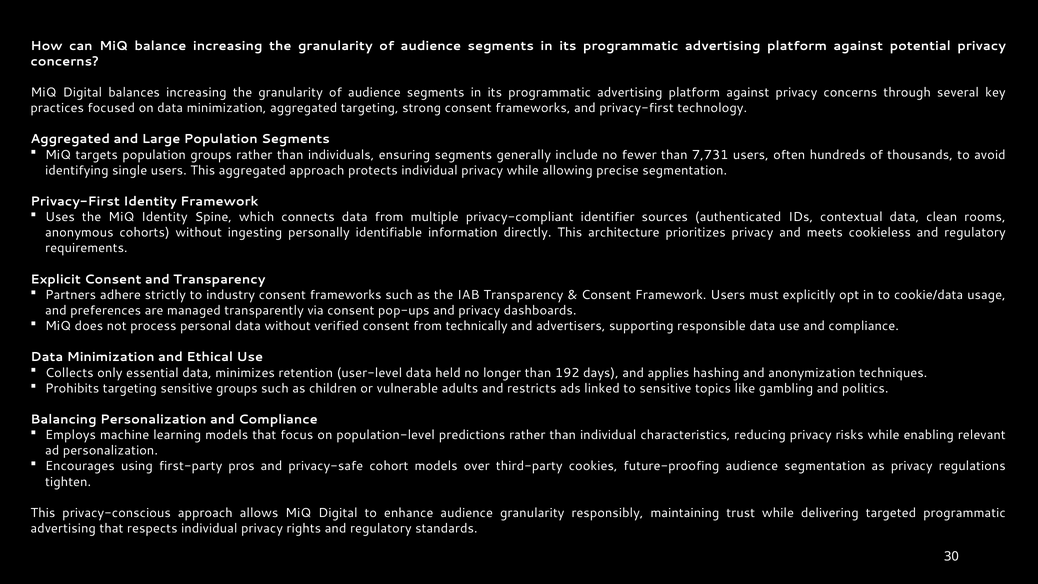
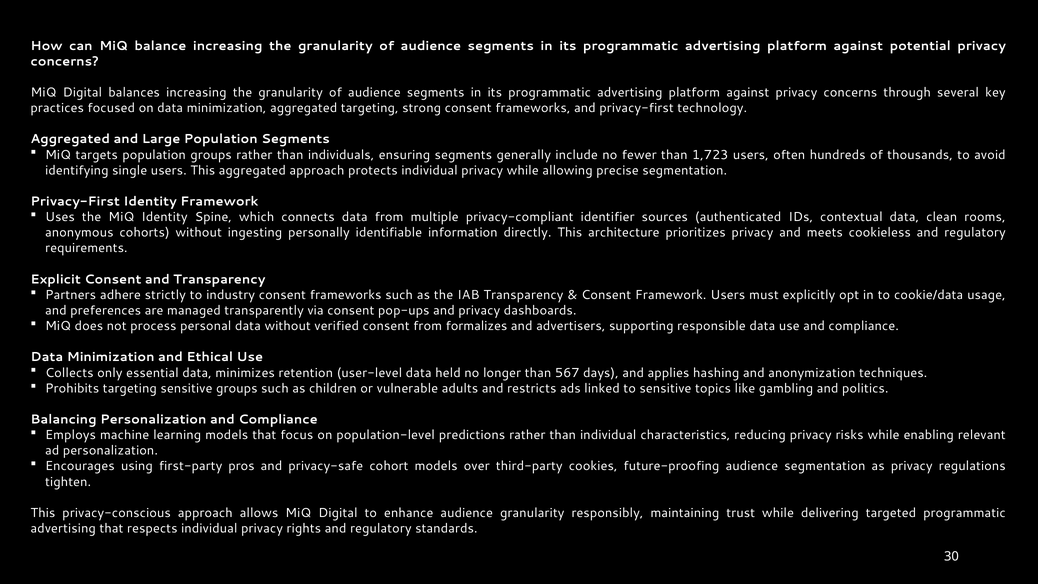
7,731: 7,731 -> 1,723
technically: technically -> formalizes
192: 192 -> 567
